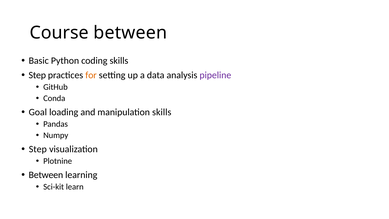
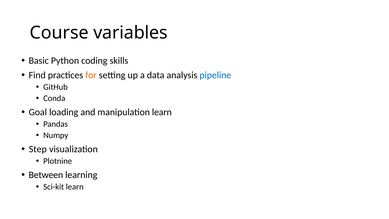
Course between: between -> variables
Step at (37, 75): Step -> Find
pipeline colour: purple -> blue
manipulation skills: skills -> learn
